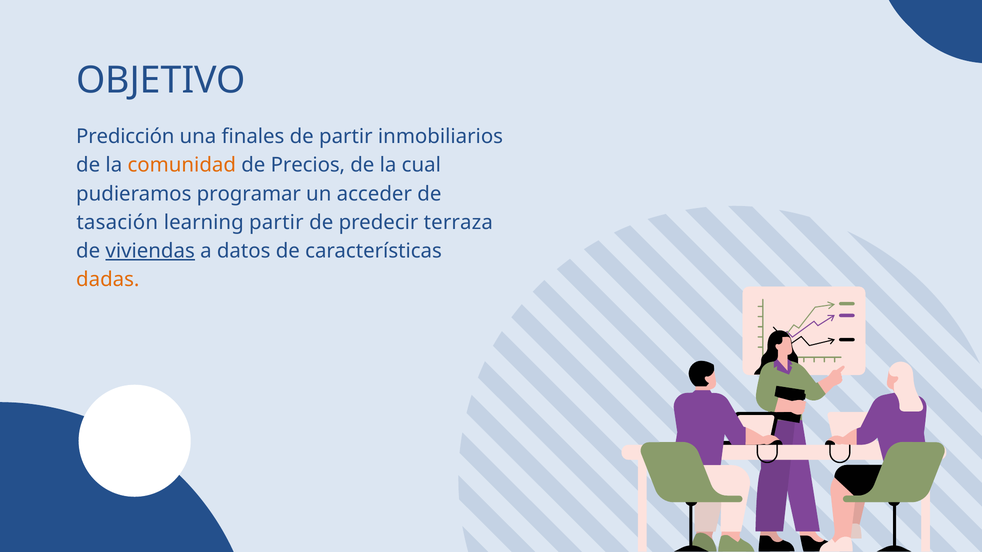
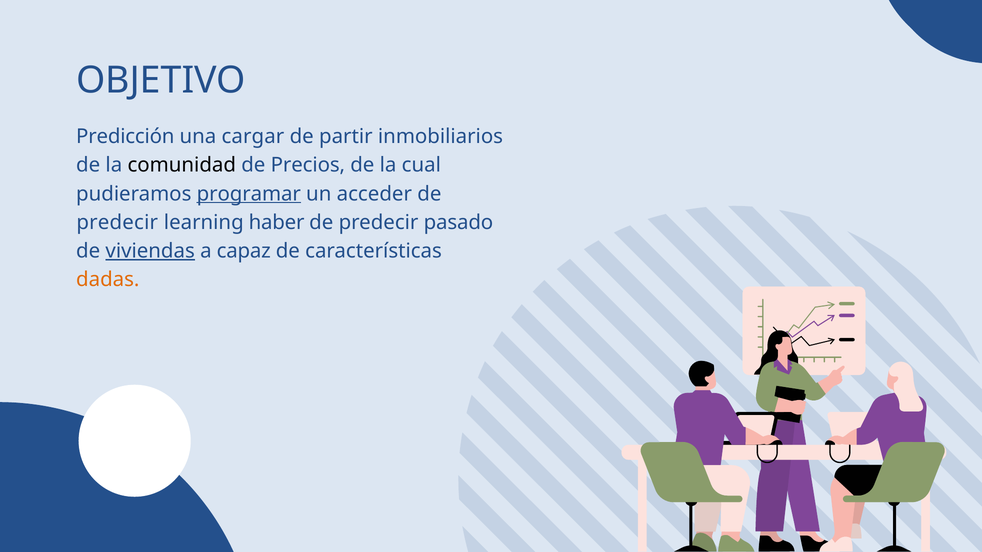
finales: finales -> cargar
comunidad colour: orange -> black
programar underline: none -> present
tasación at (117, 223): tasación -> predecir
learning partir: partir -> haber
terraza: terraza -> pasado
datos: datos -> capaz
